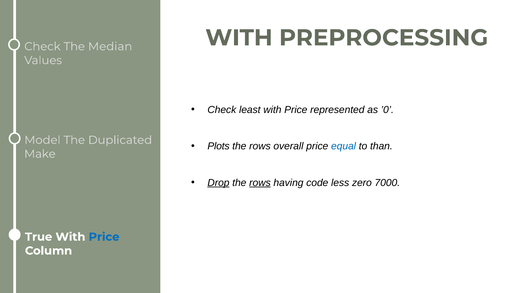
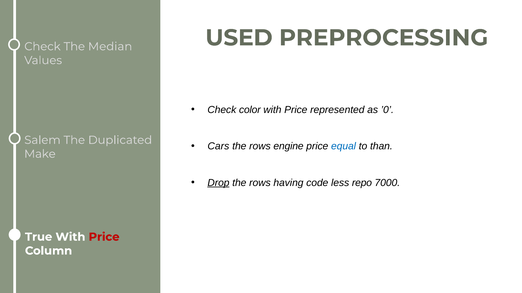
WITH at (239, 38): WITH -> USED
least: least -> color
Model: Model -> Salem
Plots: Plots -> Cars
overall: overall -> engine
rows at (260, 183) underline: present -> none
zero: zero -> repo
Price at (104, 237) colour: blue -> red
